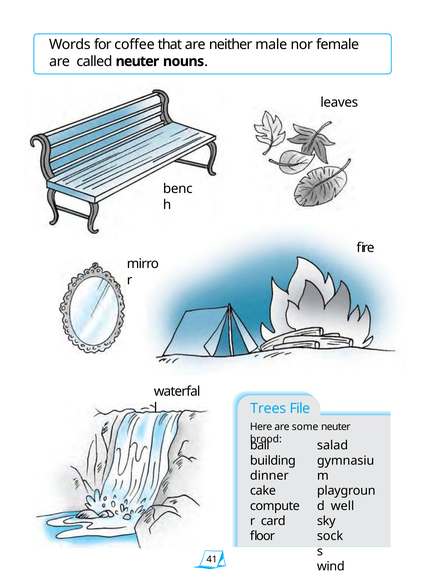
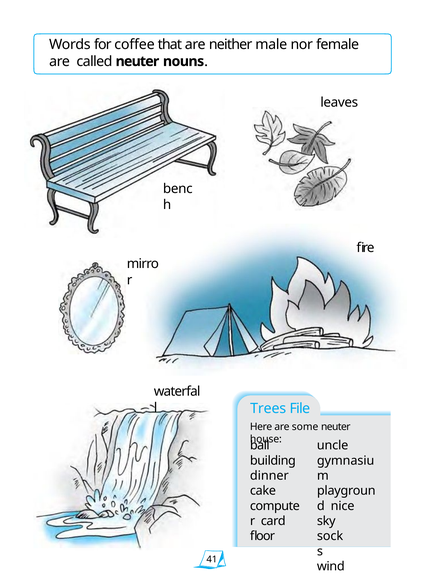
brood: brood -> house
salad: salad -> uncle
well: well -> nice
